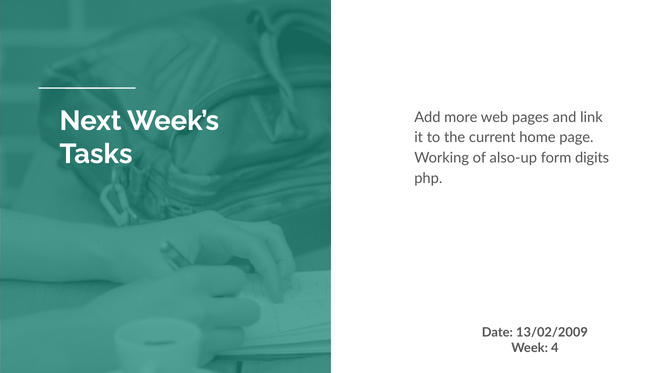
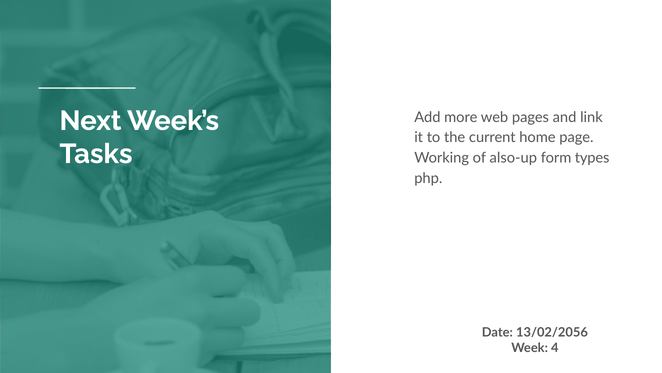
digits: digits -> types
13/02/2009: 13/02/2009 -> 13/02/2056
